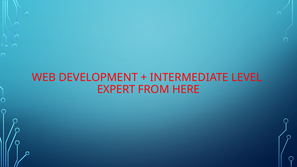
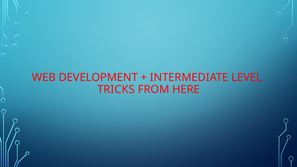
EXPERT: EXPERT -> TRICKS
